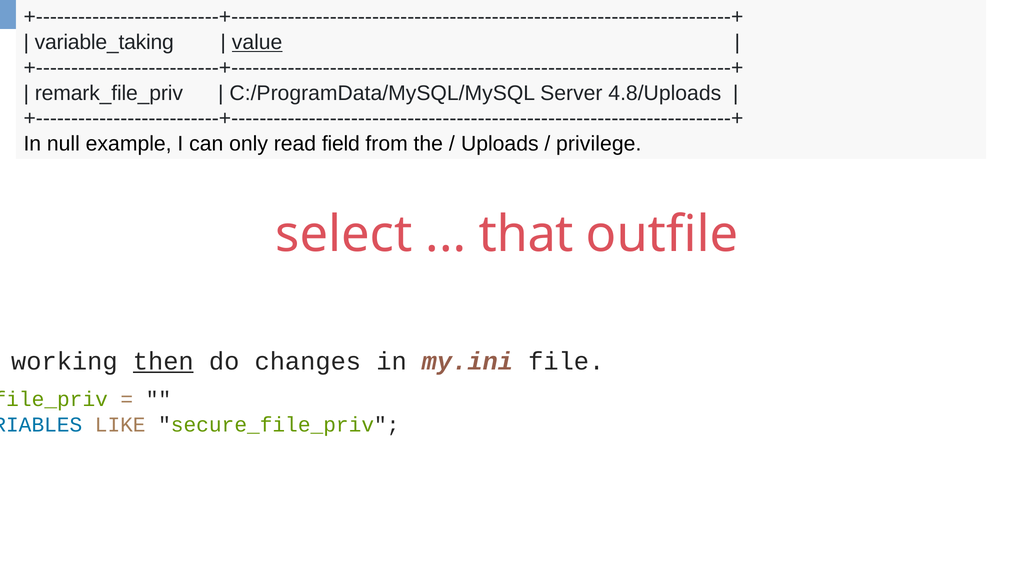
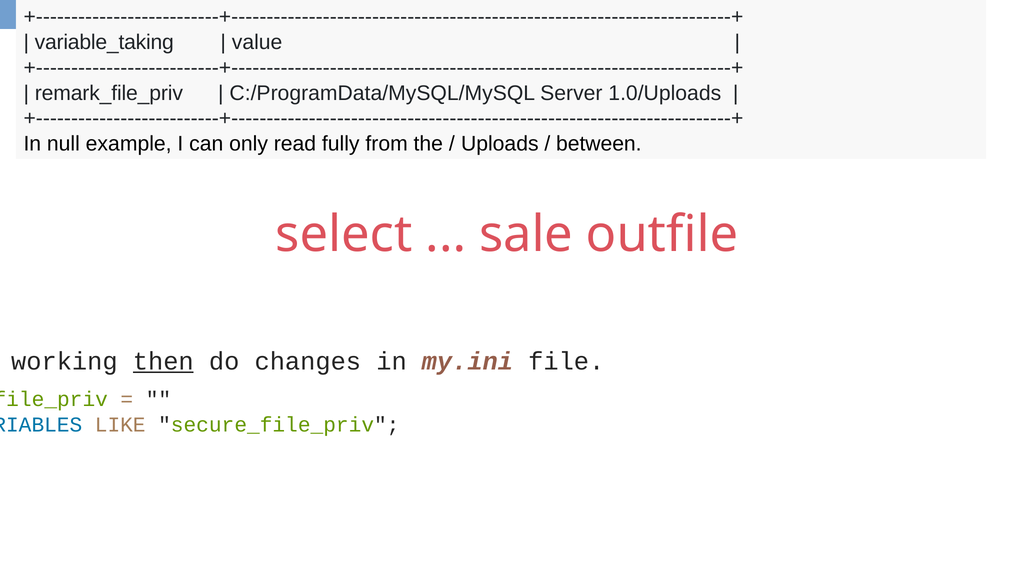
value underline: present -> none
4.8/Uploads: 4.8/Uploads -> 1.0/Uploads
field: field -> fully
privilege: privilege -> between
that: that -> sale
